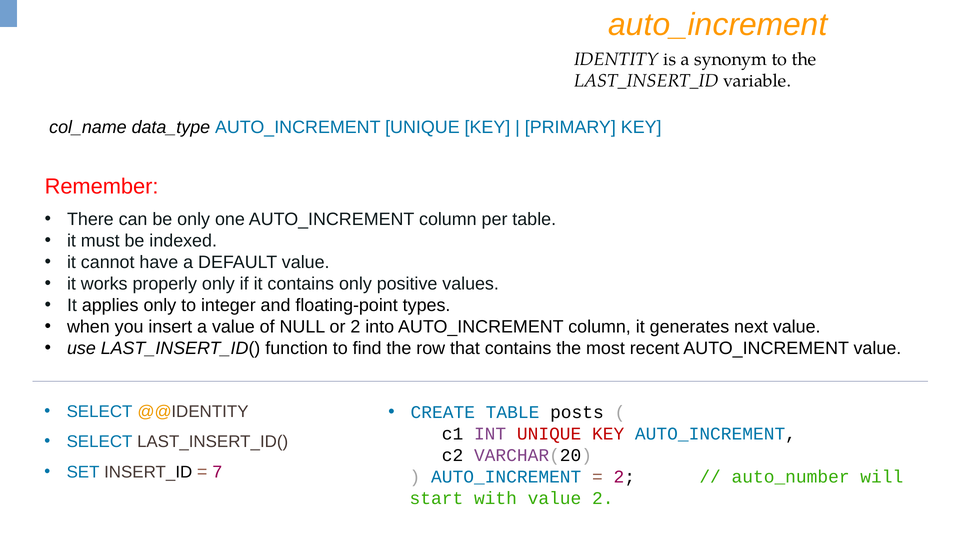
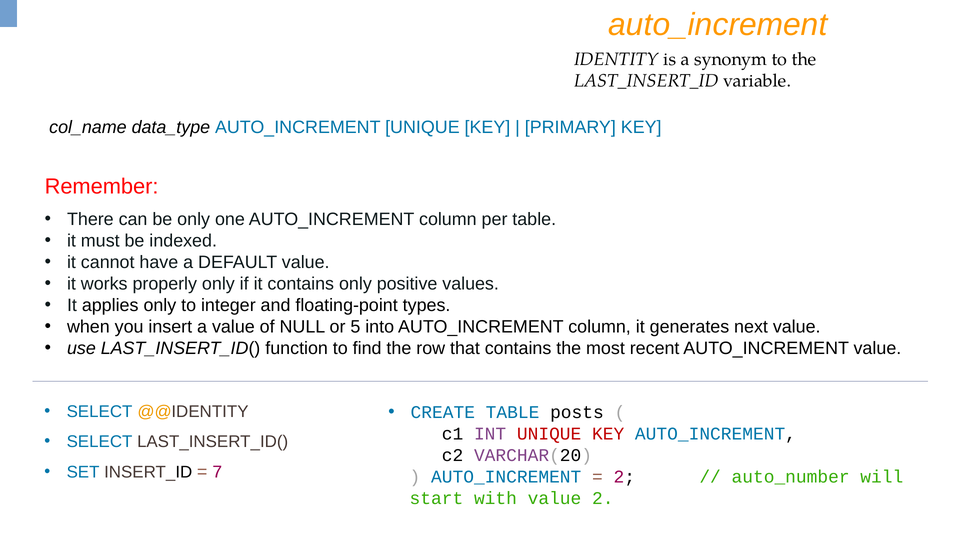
or 2: 2 -> 5
